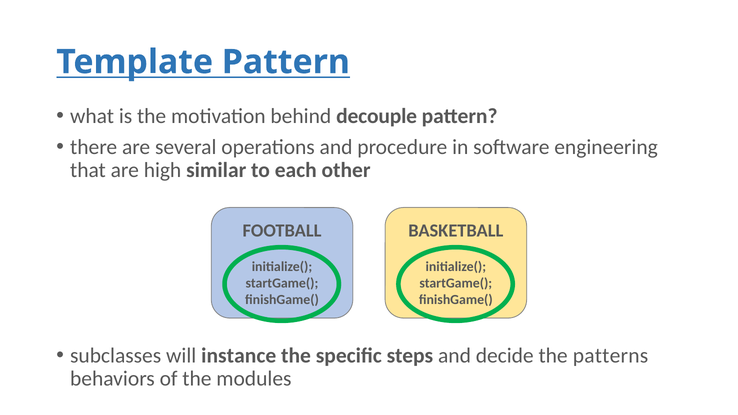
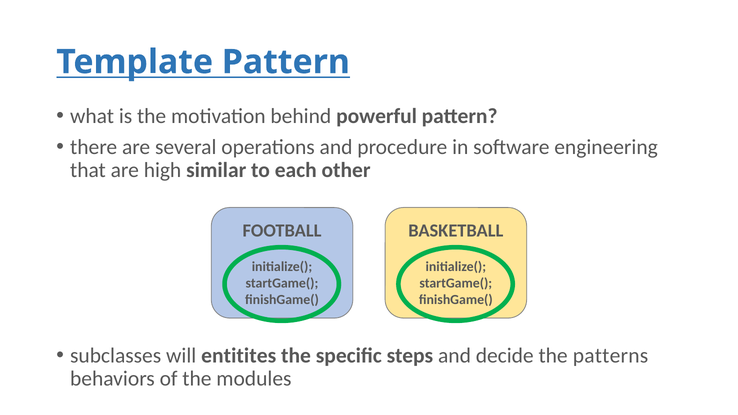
decouple: decouple -> powerful
instance: instance -> entitites
